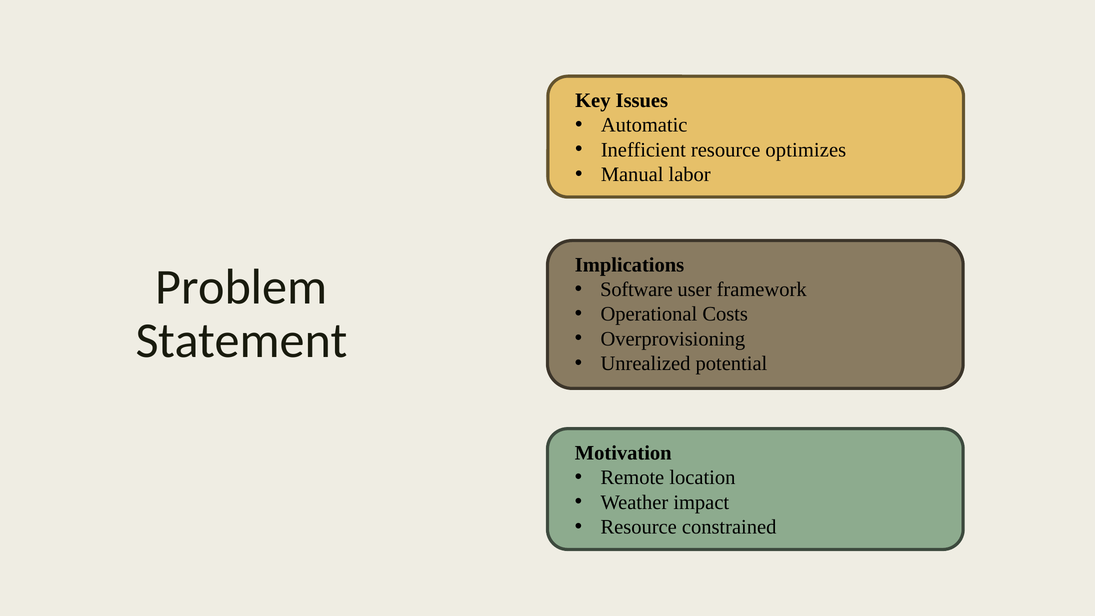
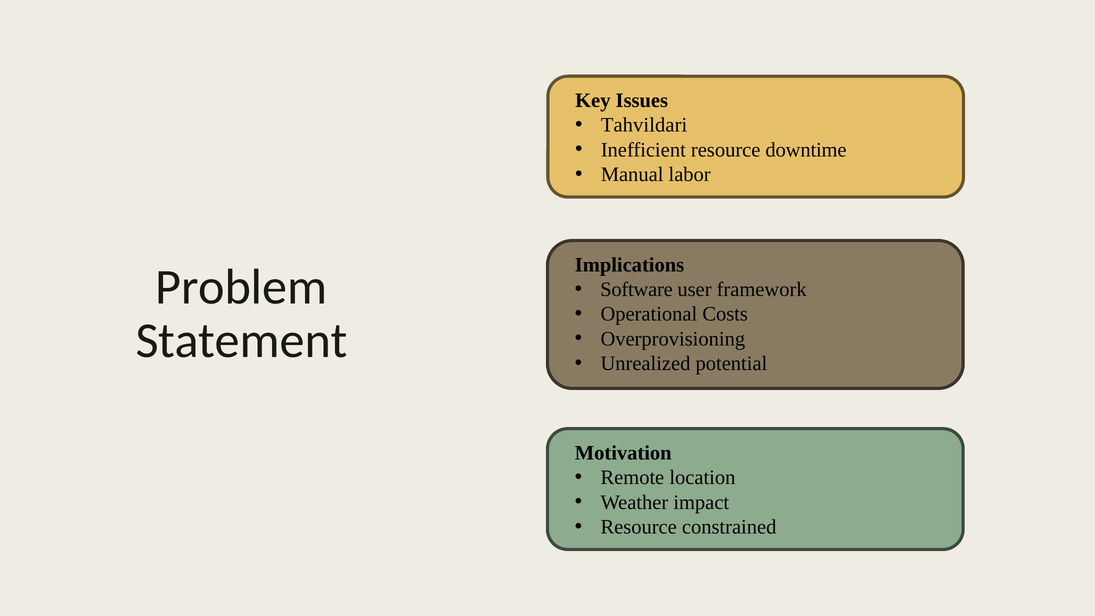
Automatic: Automatic -> Tahvildari
optimizes: optimizes -> downtime
